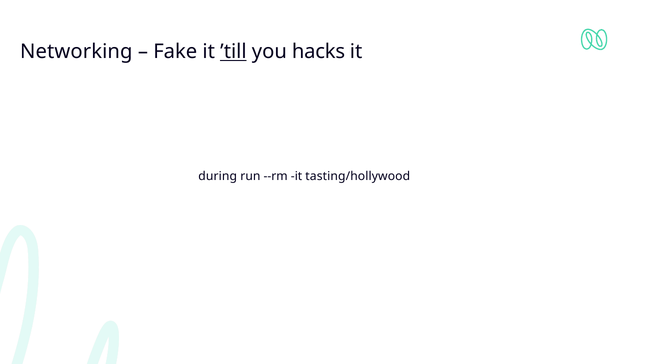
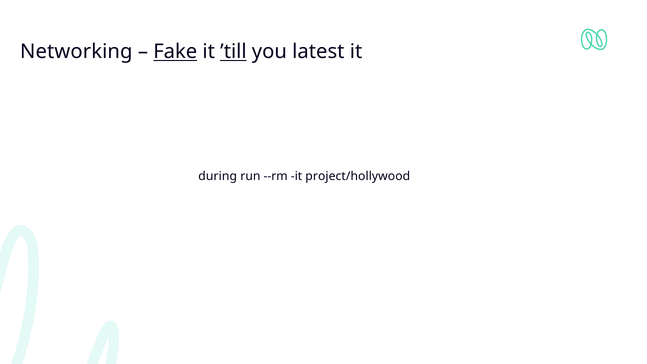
Fake underline: none -> present
hacks: hacks -> latest
tasting/hollywood: tasting/hollywood -> project/hollywood
